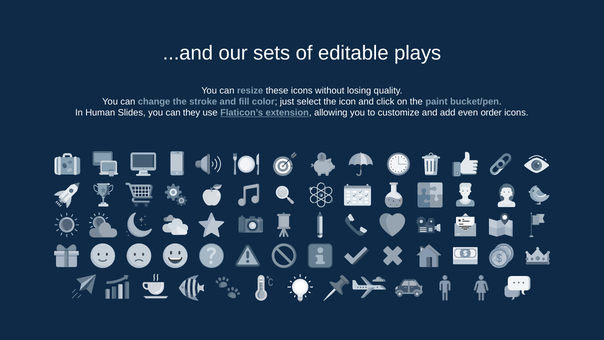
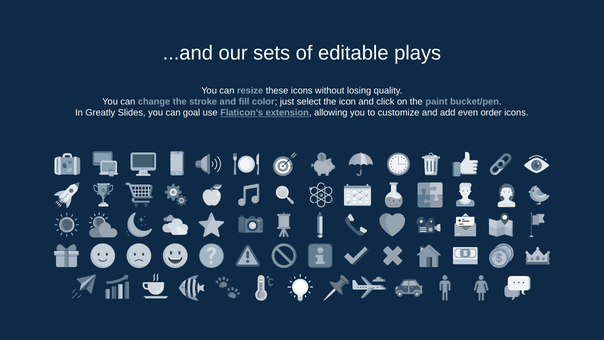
Human: Human -> Greatly
they: they -> goal
